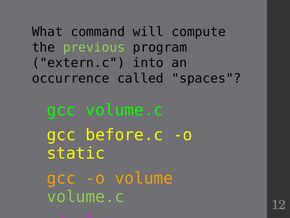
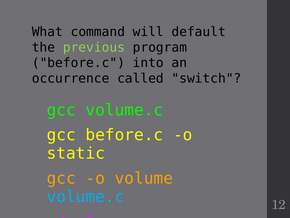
compute: compute -> default
extern.c at (78, 63): extern.c -> before.c
spaces: spaces -> switch
volume.c at (85, 196) colour: light green -> light blue
